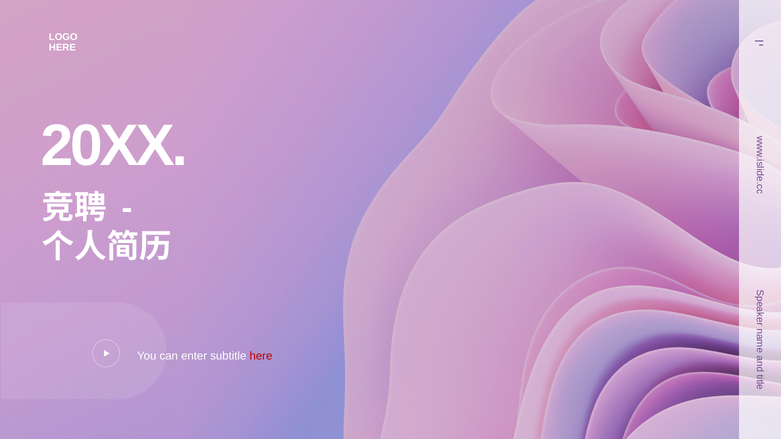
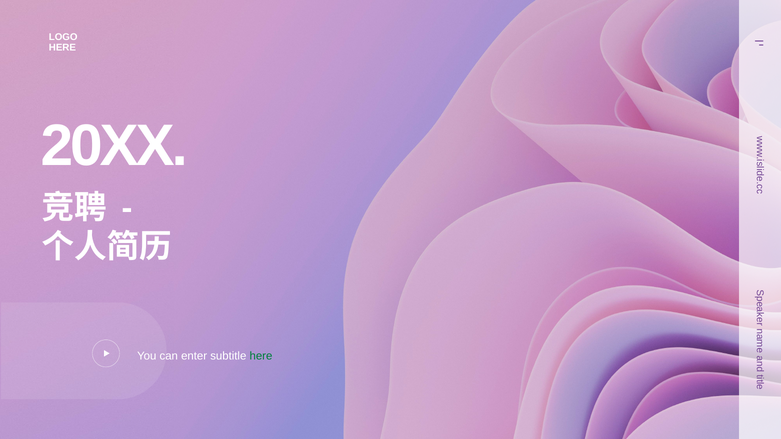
here at (261, 356) colour: red -> green
